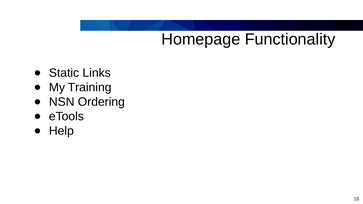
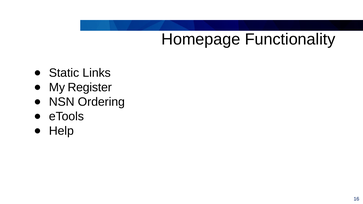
Training: Training -> Register
